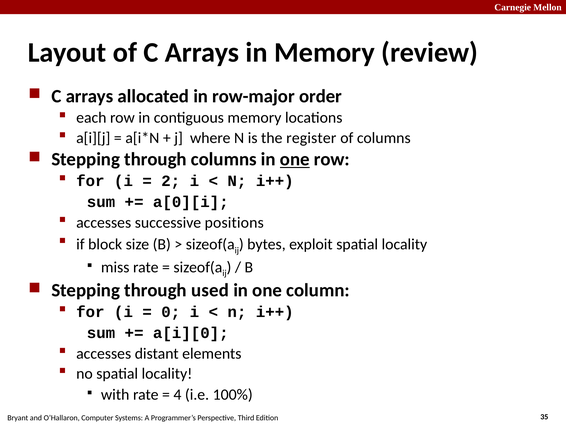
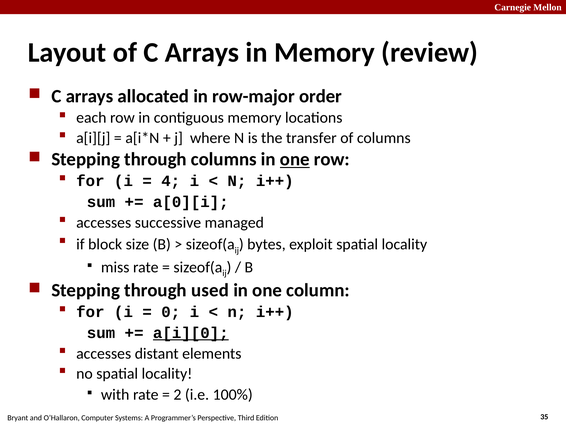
register: register -> transfer
2: 2 -> 4
positions: positions -> managed
a[i][0 underline: none -> present
4: 4 -> 2
